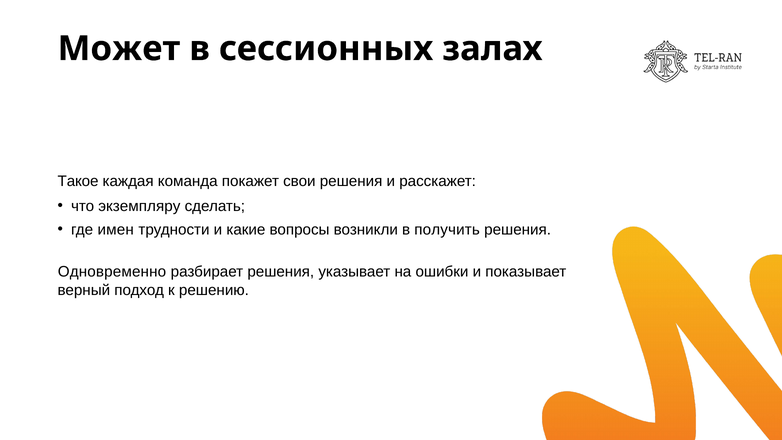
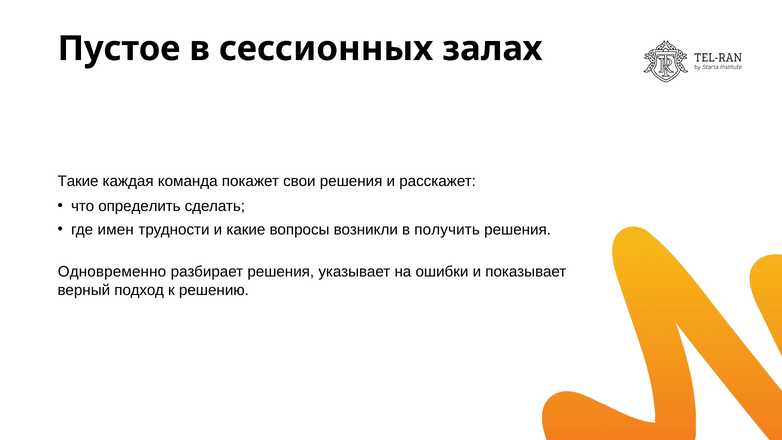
Может: Может -> Пустое
Такое: Такое -> Такие
экземпляру: экземпляру -> определить
